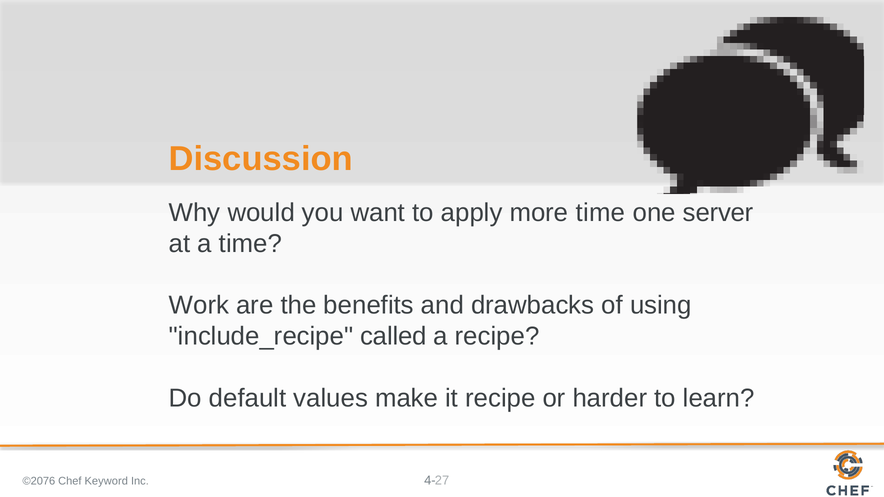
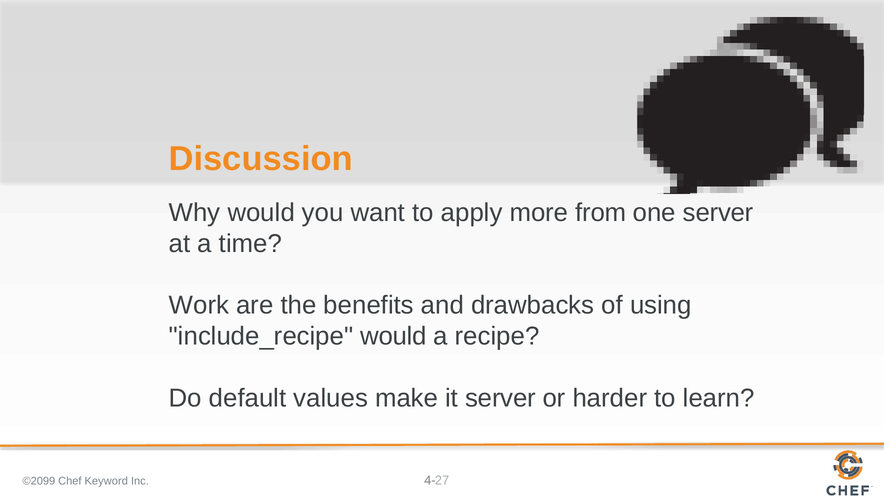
more time: time -> from
include_recipe called: called -> would
it recipe: recipe -> server
©2076: ©2076 -> ©2099
